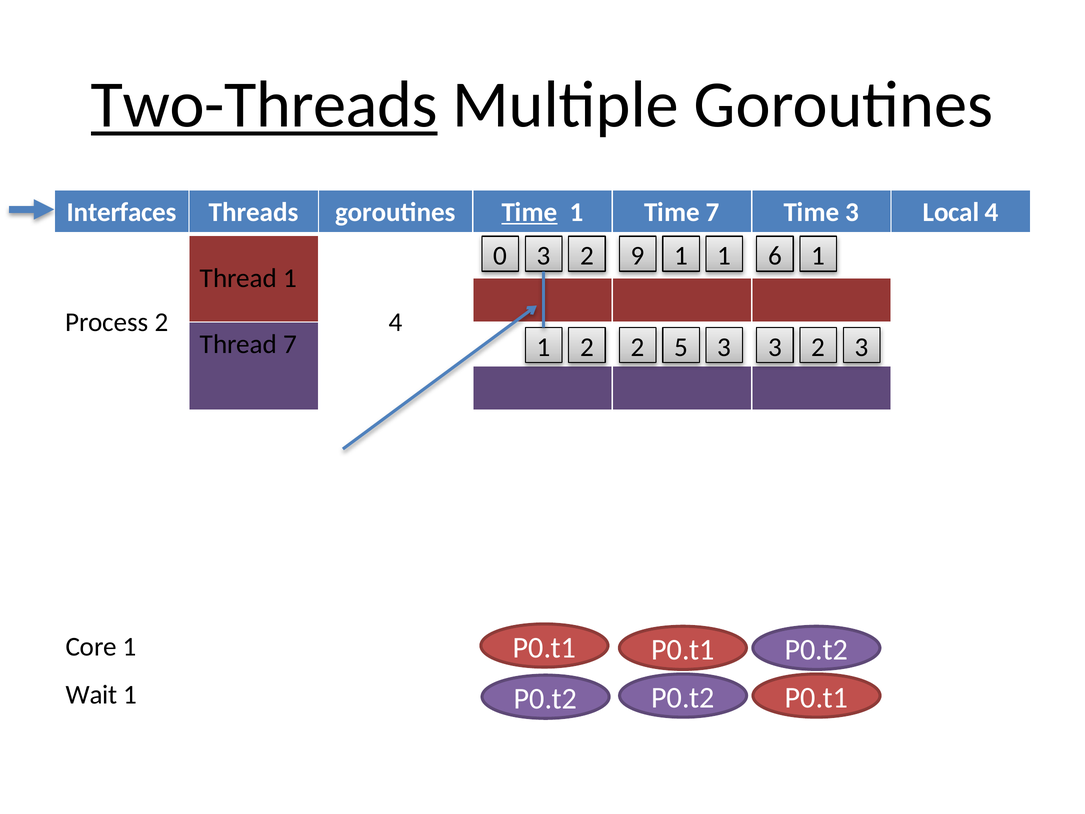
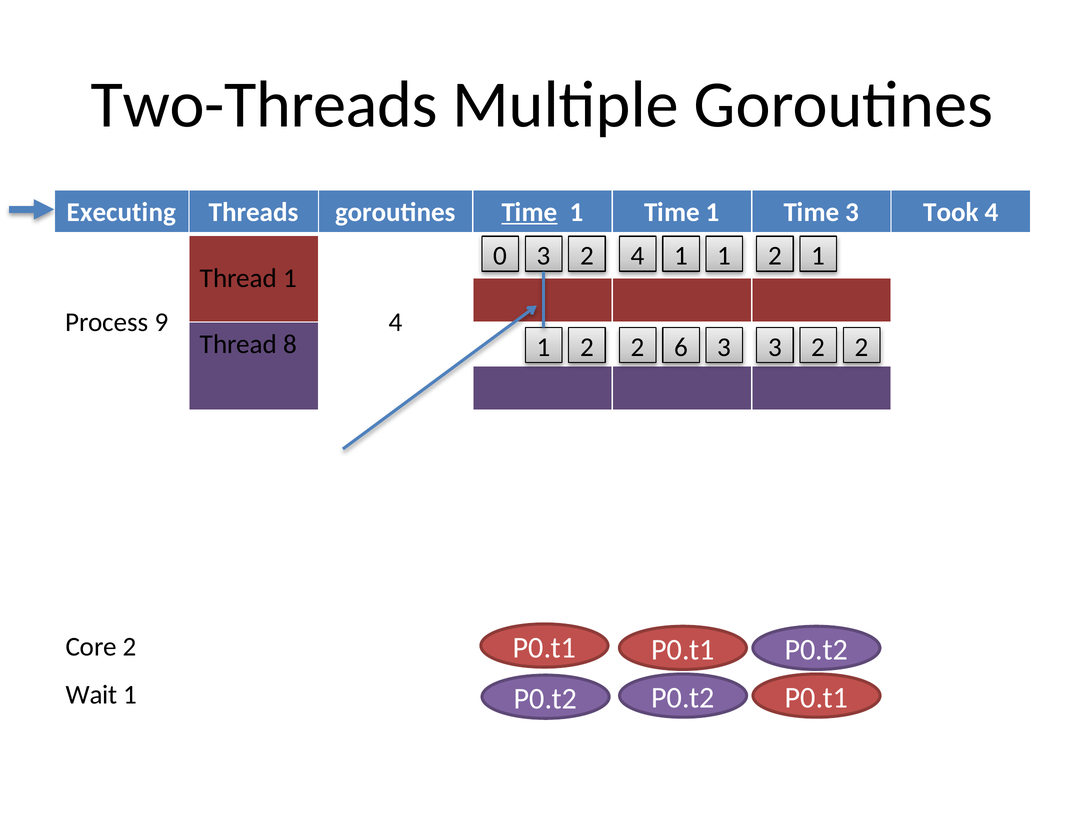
Two-Threads underline: present -> none
Interfaces: Interfaces -> Executing
1 Time 7: 7 -> 1
Local: Local -> Took
2 9: 9 -> 4
6 at (775, 256): 6 -> 2
Process 2: 2 -> 9
Thread 7: 7 -> 8
5: 5 -> 6
3 2 3: 3 -> 2
Core 1: 1 -> 2
